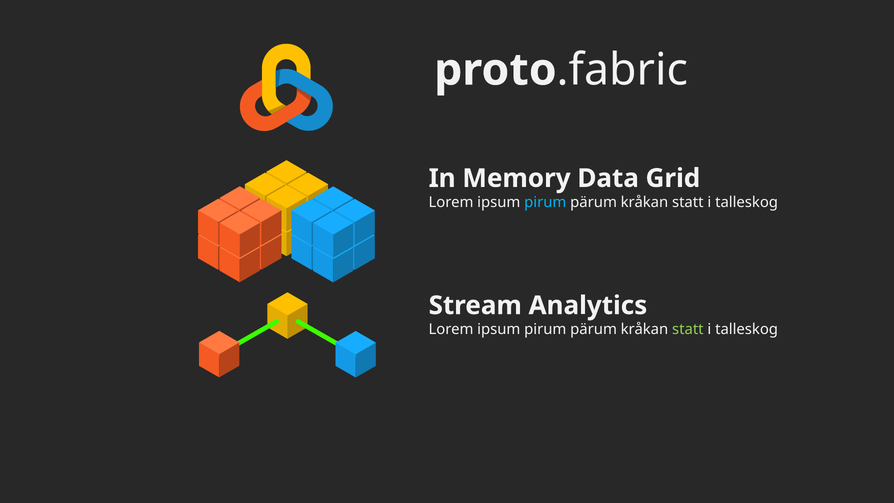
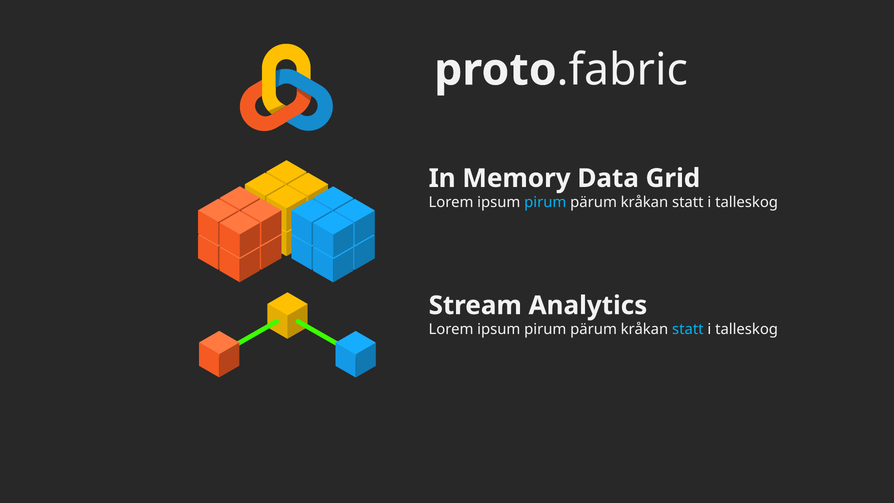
statt at (688, 329) colour: light green -> light blue
